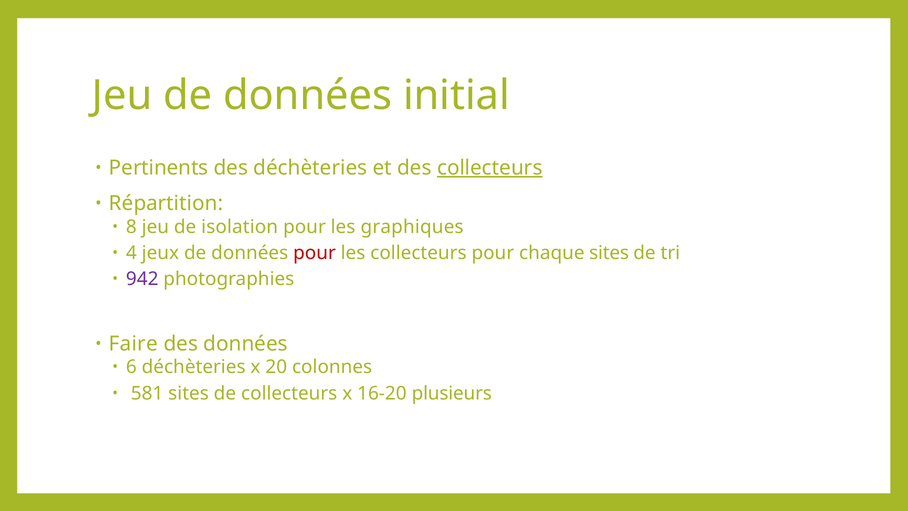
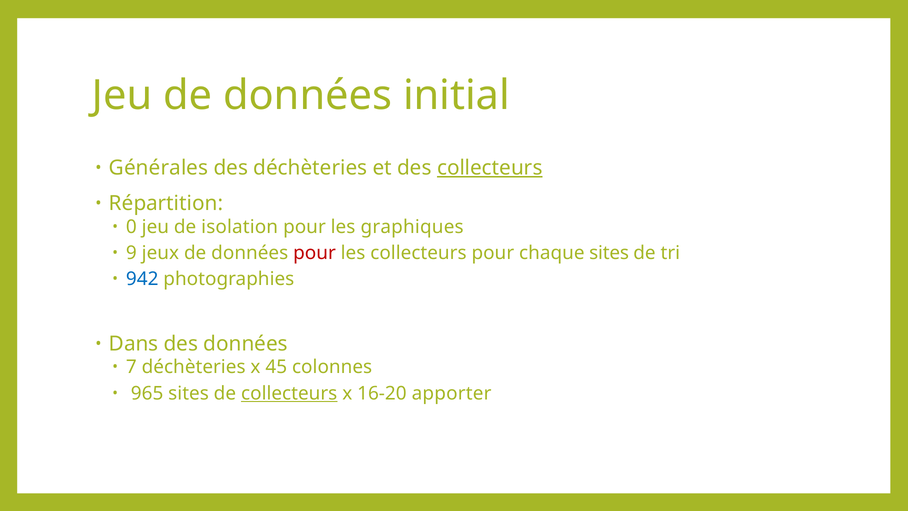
Pertinents: Pertinents -> Générales
8: 8 -> 0
4: 4 -> 9
942 colour: purple -> blue
Faire: Faire -> Dans
6: 6 -> 7
20: 20 -> 45
581: 581 -> 965
collecteurs at (289, 393) underline: none -> present
plusieurs: plusieurs -> apporter
